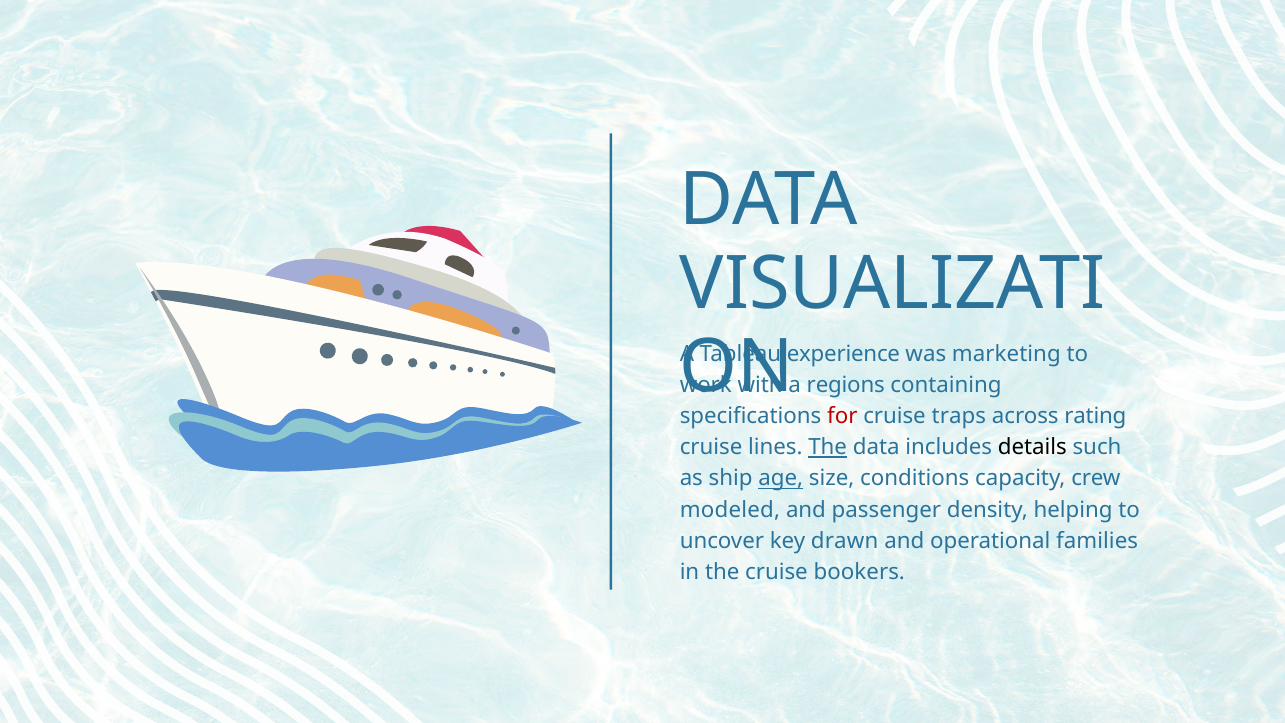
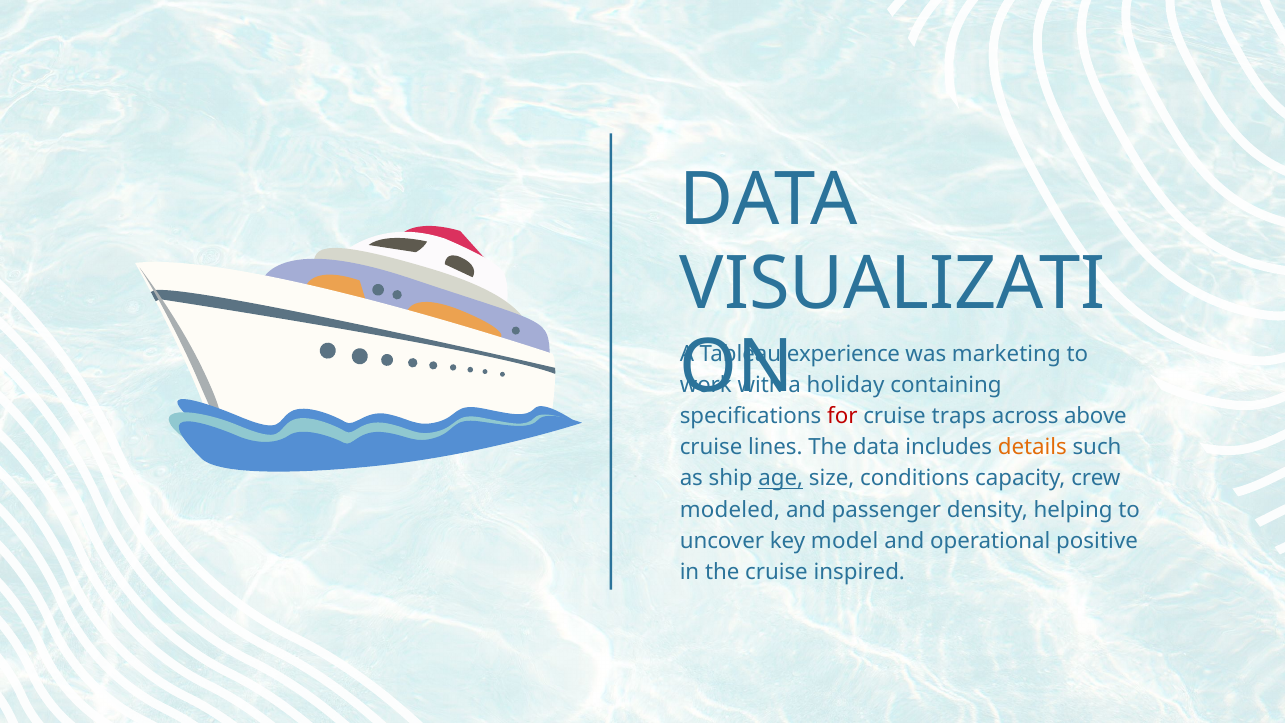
regions: regions -> holiday
rating: rating -> above
The at (828, 447) underline: present -> none
details colour: black -> orange
drawn: drawn -> model
families: families -> positive
bookers: bookers -> inspired
